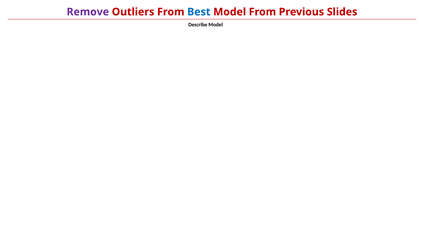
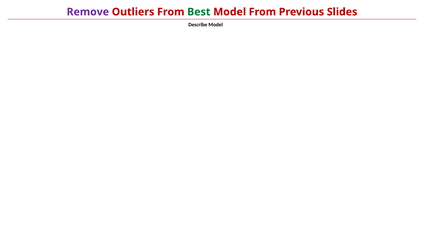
Best colour: blue -> green
